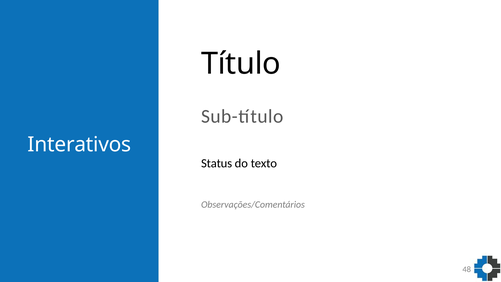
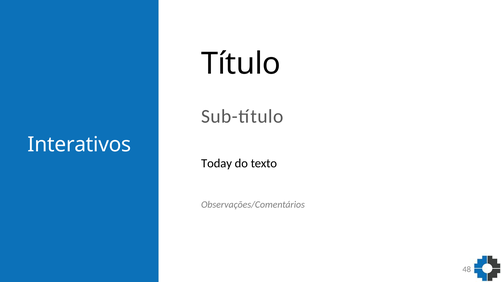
Status: Status -> Today
